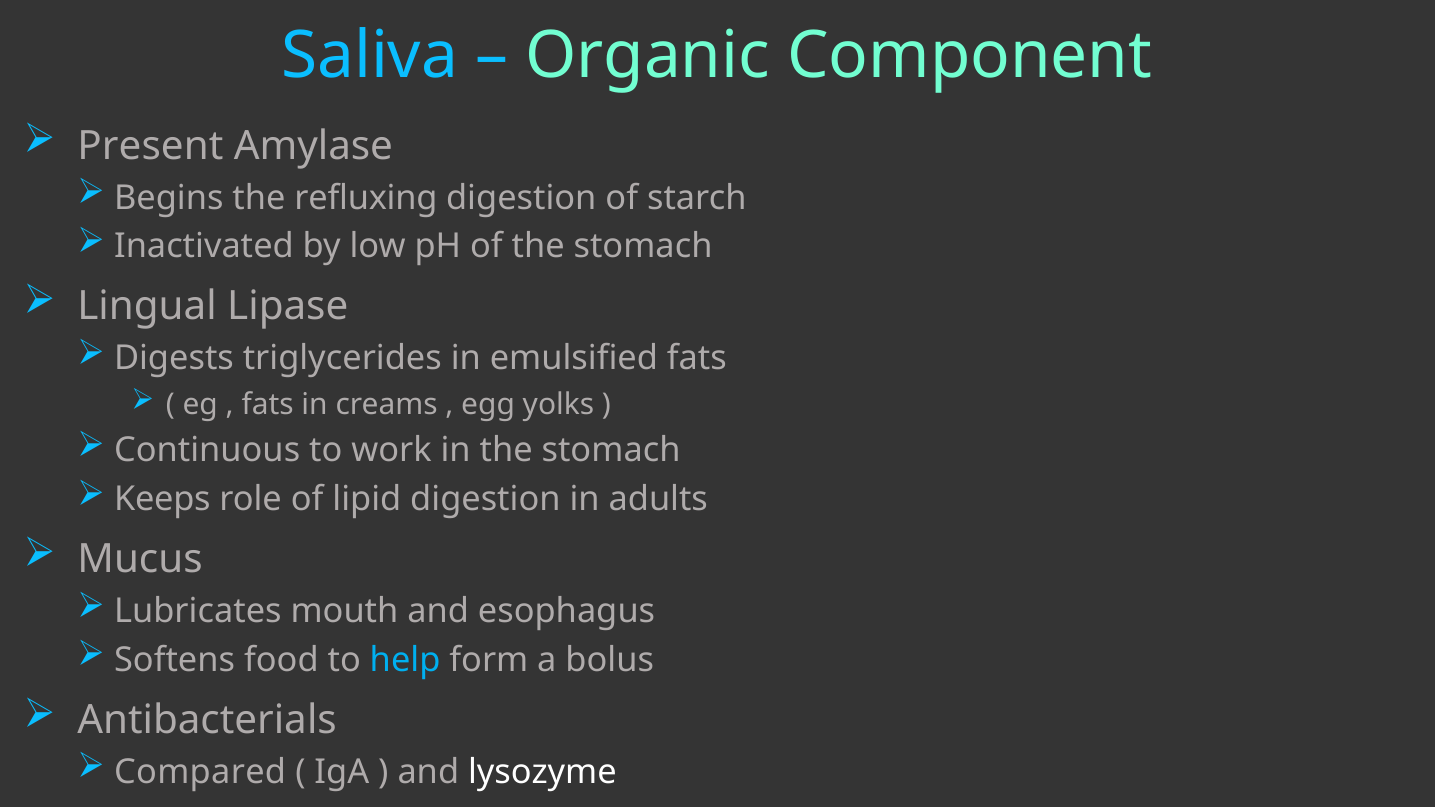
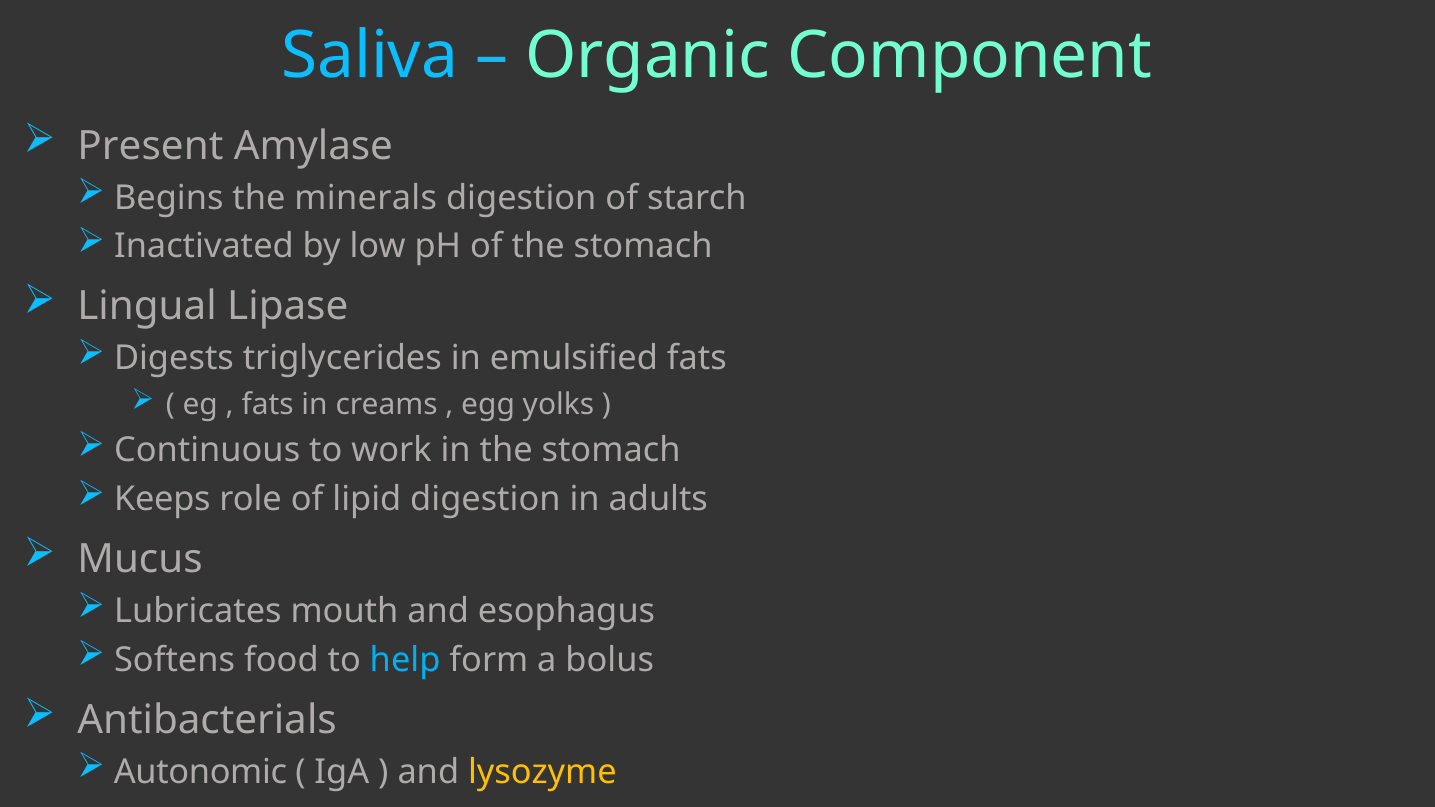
refluxing: refluxing -> minerals
Compared: Compared -> Autonomic
lysozyme colour: white -> yellow
